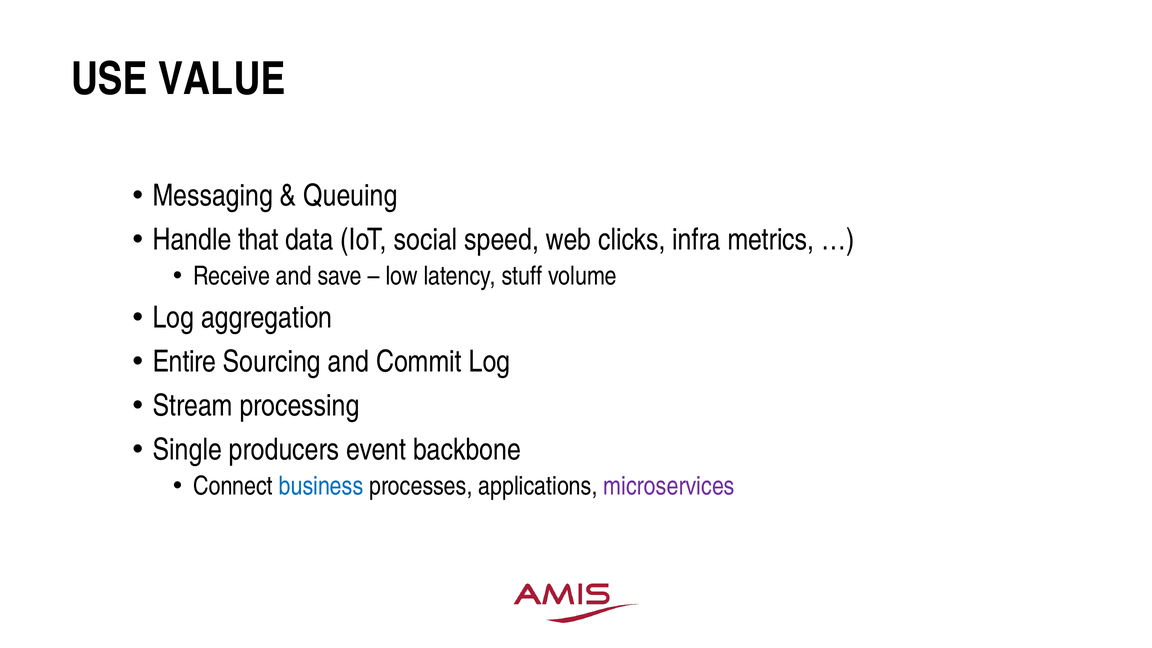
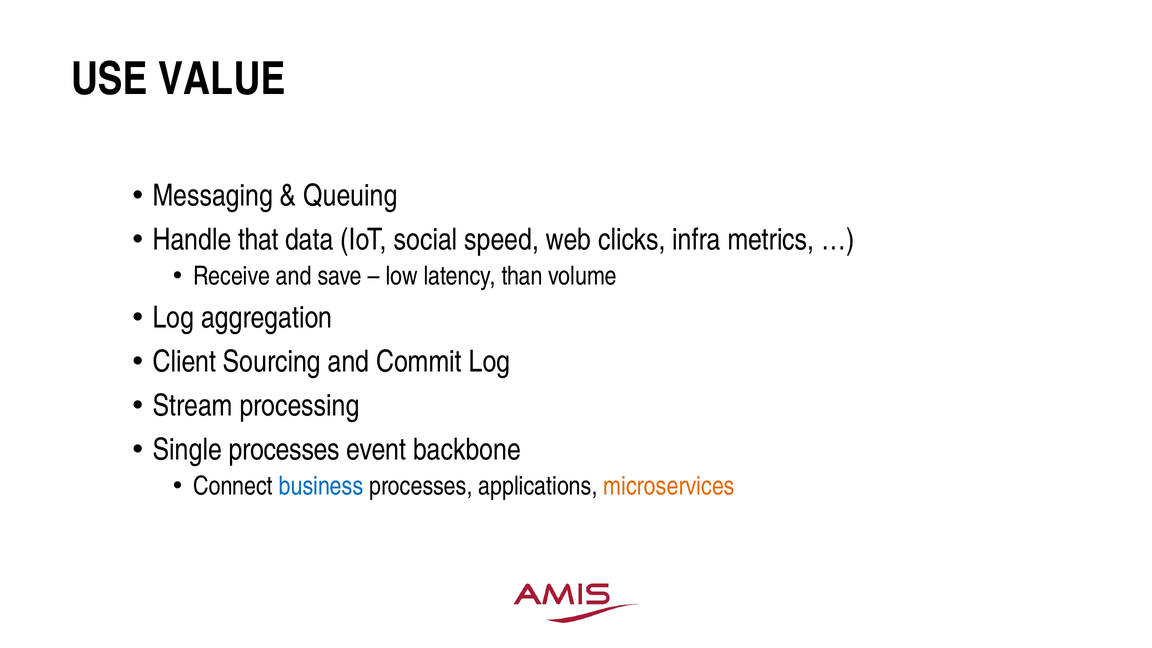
stuff: stuff -> than
Entire: Entire -> Client
Single producers: producers -> processes
microservices colour: purple -> orange
